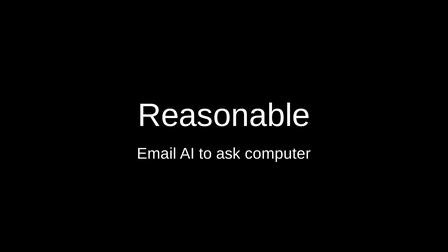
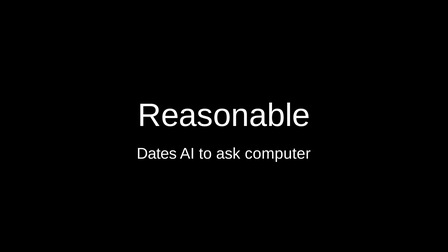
Email: Email -> Dates
